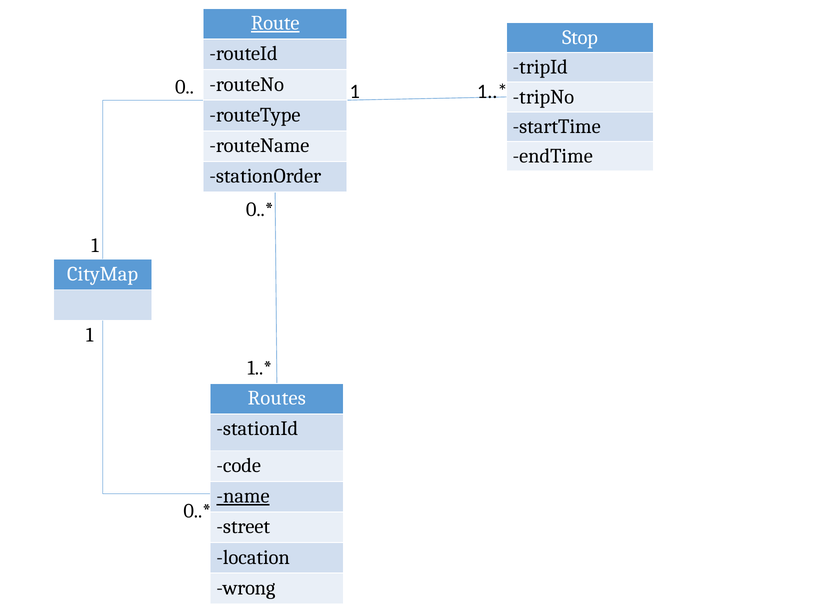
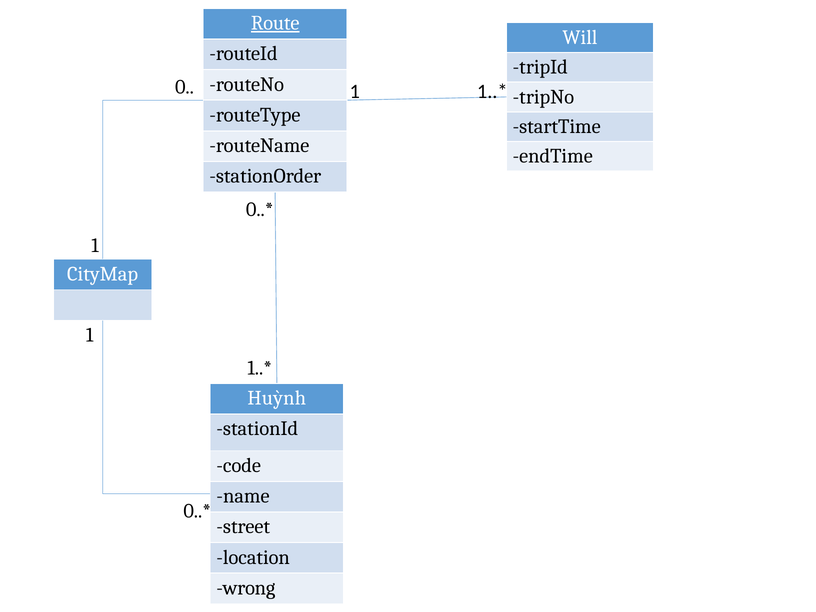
Stop: Stop -> Will
Routes: Routes -> Huỳnh
name underline: present -> none
